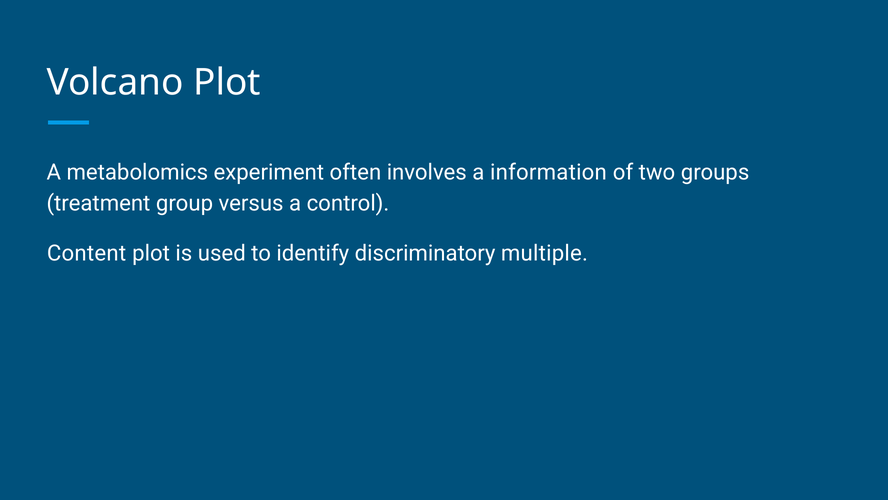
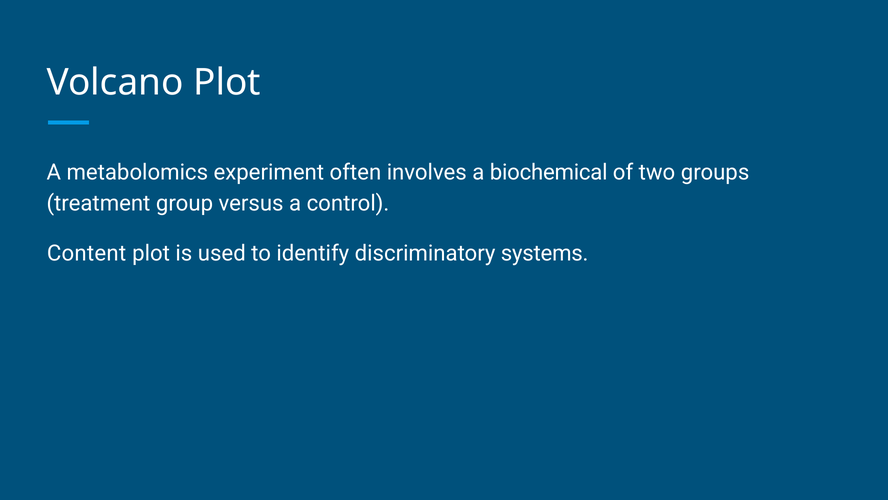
information: information -> biochemical
multiple: multiple -> systems
